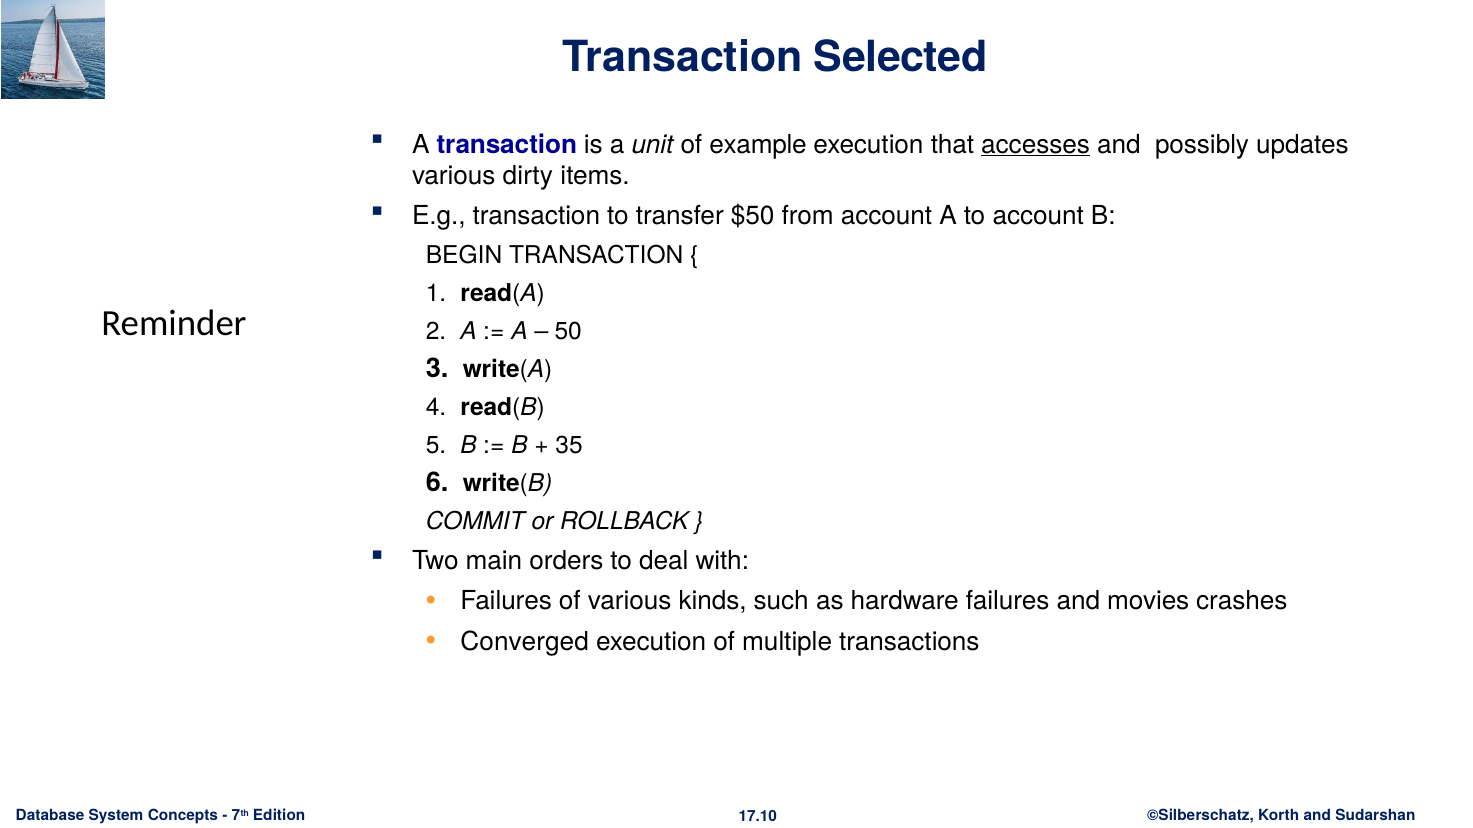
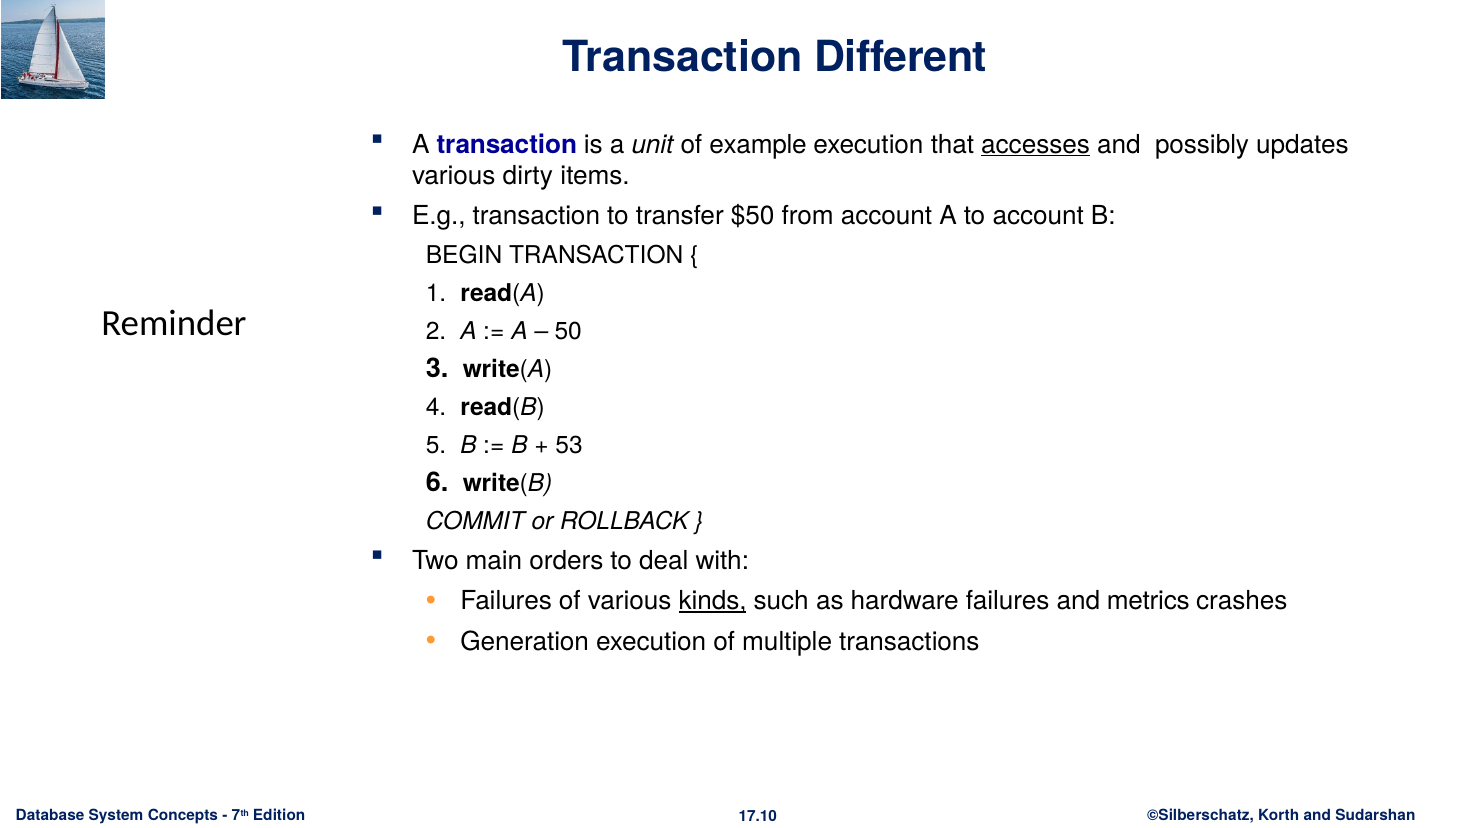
Selected: Selected -> Different
35: 35 -> 53
kinds underline: none -> present
movies: movies -> metrics
Converged: Converged -> Generation
